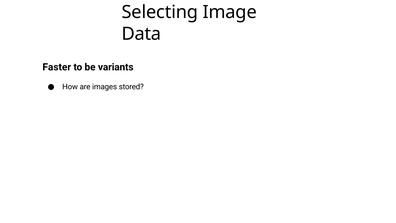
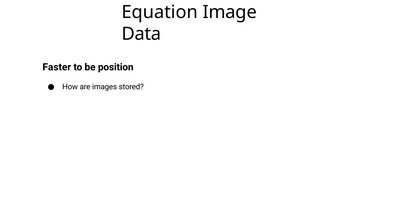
Selecting: Selecting -> Equation
variants: variants -> position
